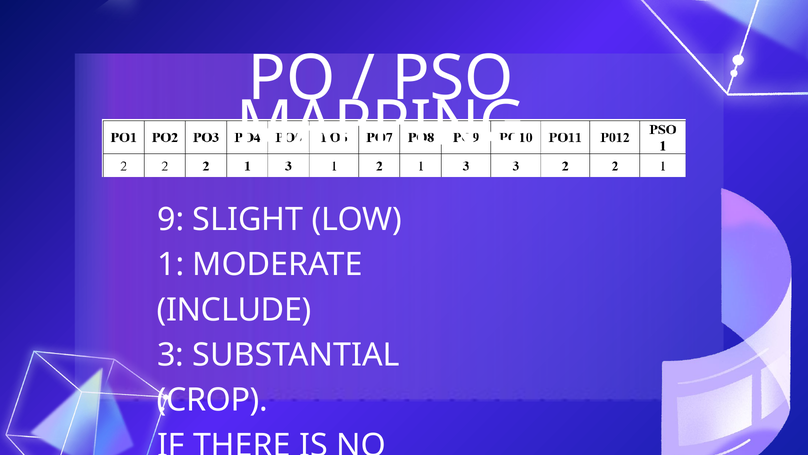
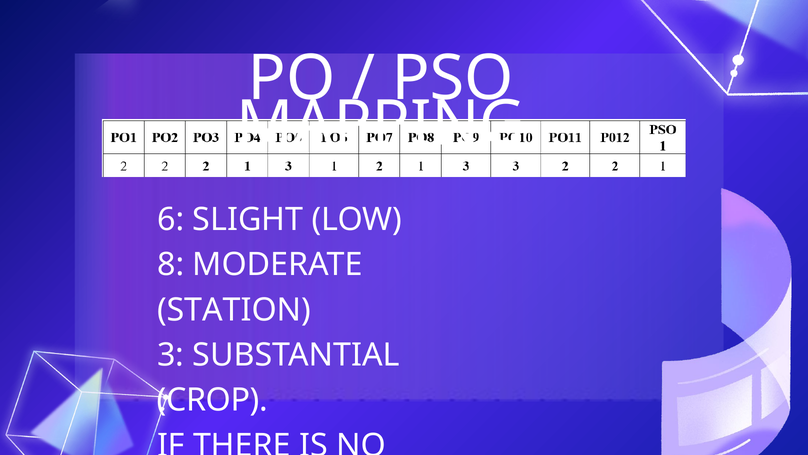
9: 9 -> 6
1: 1 -> 8
INCLUDE: INCLUDE -> STATION
